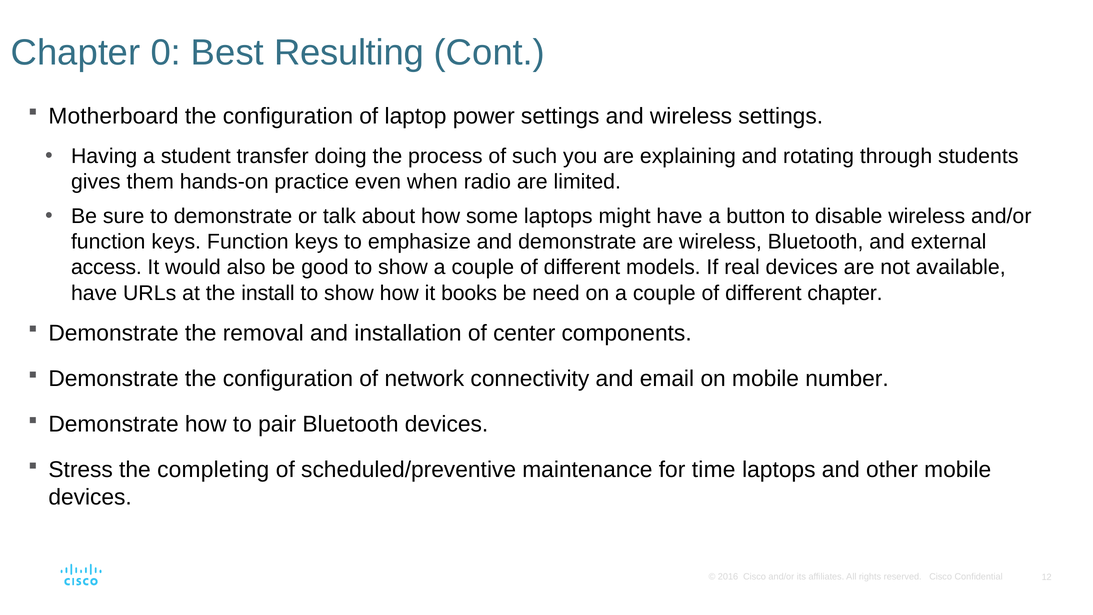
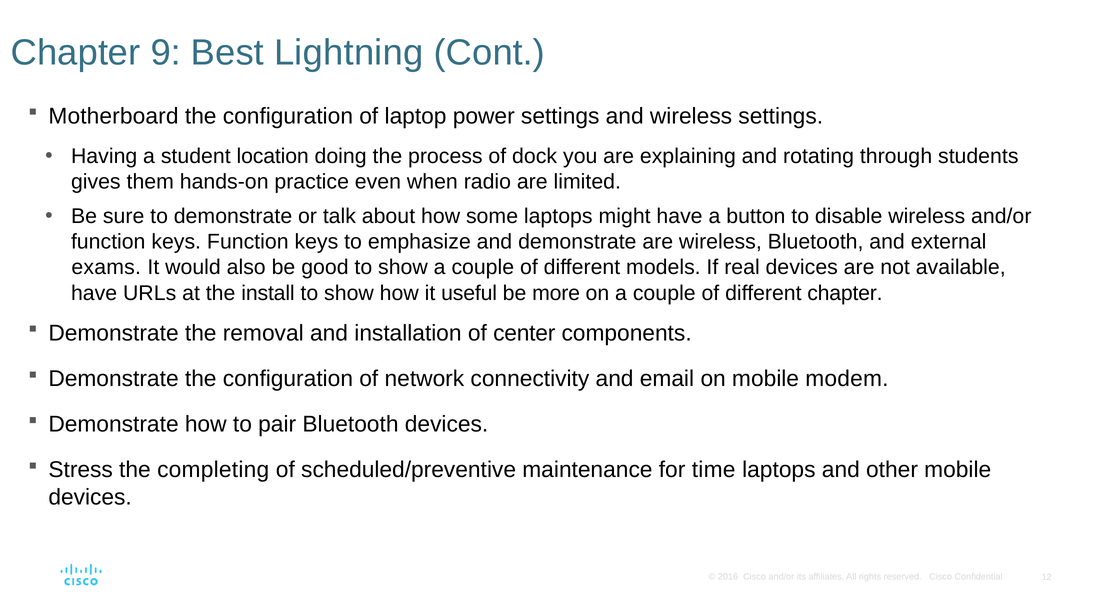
0: 0 -> 9
Resulting: Resulting -> Lightning
transfer: transfer -> location
such: such -> dock
access: access -> exams
books: books -> useful
need: need -> more
number: number -> modem
